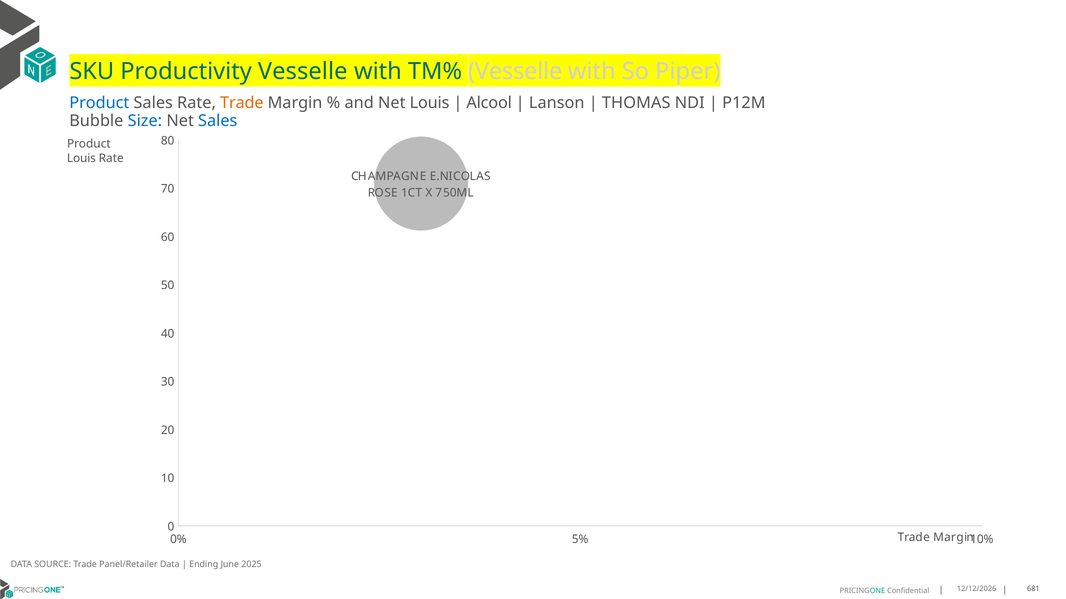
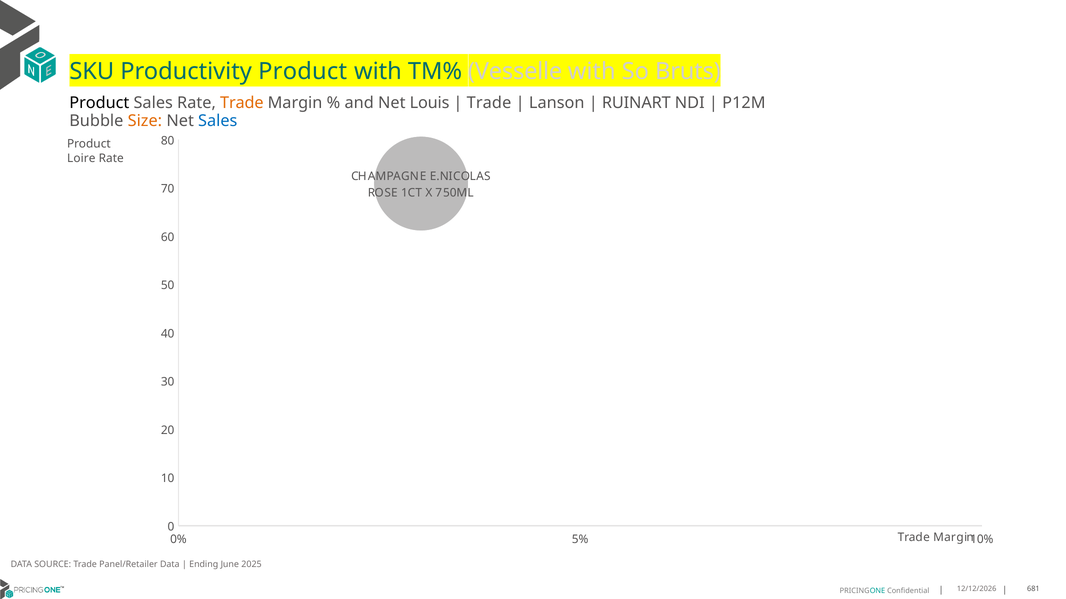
Productivity Vesselle: Vesselle -> Product
Piper: Piper -> Bruts
Product at (99, 103) colour: blue -> black
Alcool at (489, 103): Alcool -> Trade
THOMAS: THOMAS -> RUINART
Size colour: blue -> orange
Louis at (81, 158): Louis -> Loire
